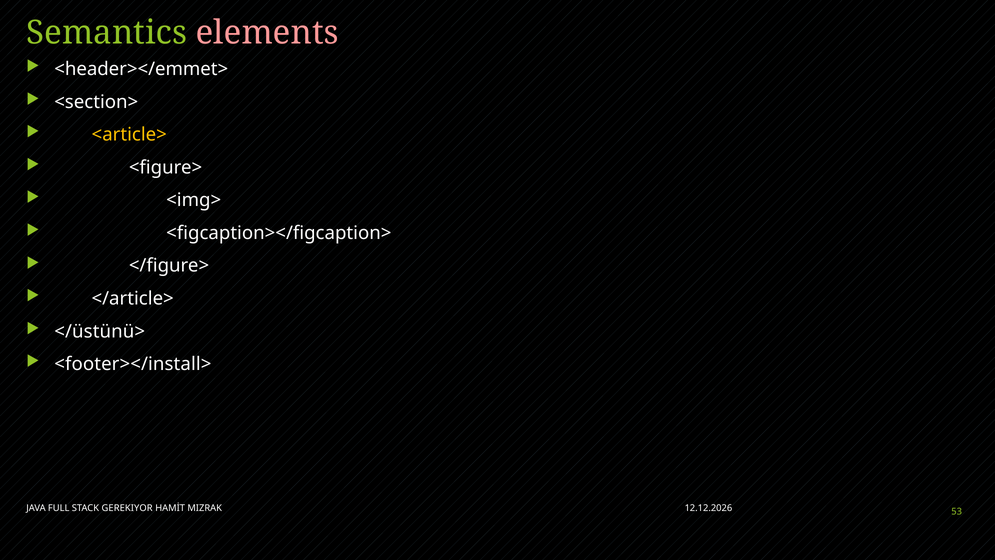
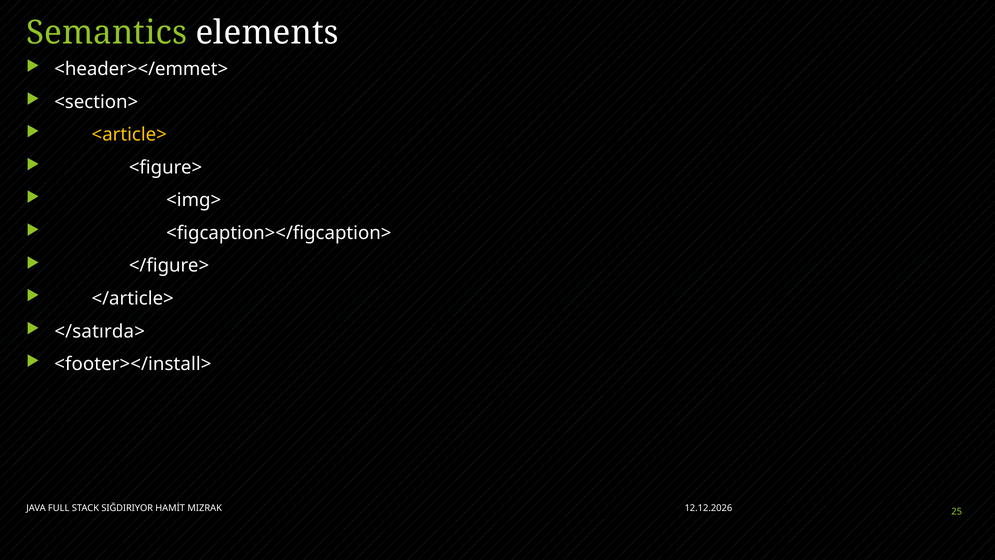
elements colour: pink -> white
</üstünü>: </üstünü> -> </satırda>
GEREKIYOR: GEREKIYOR -> SIĞDIRIYOR
53: 53 -> 25
